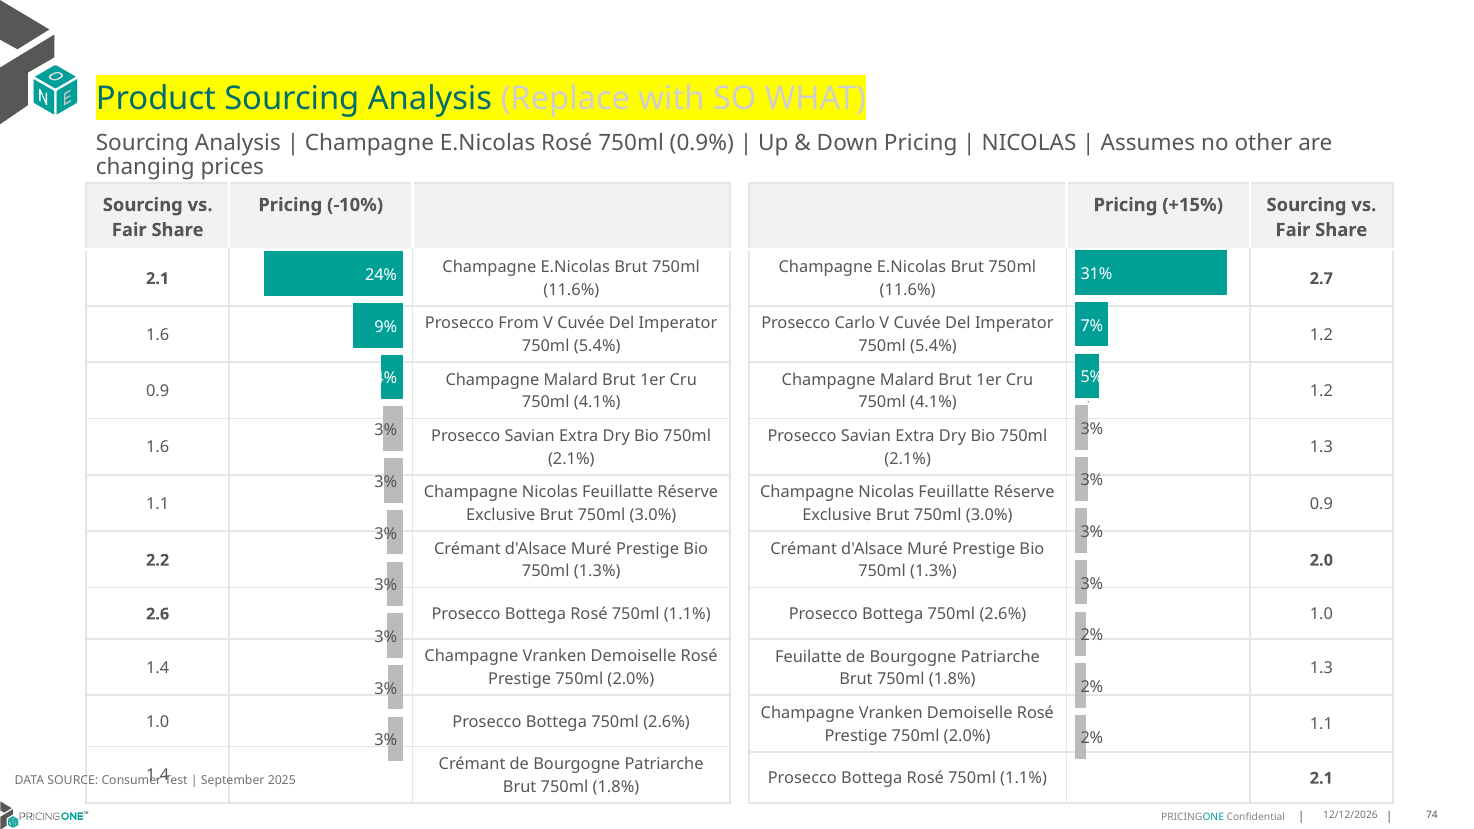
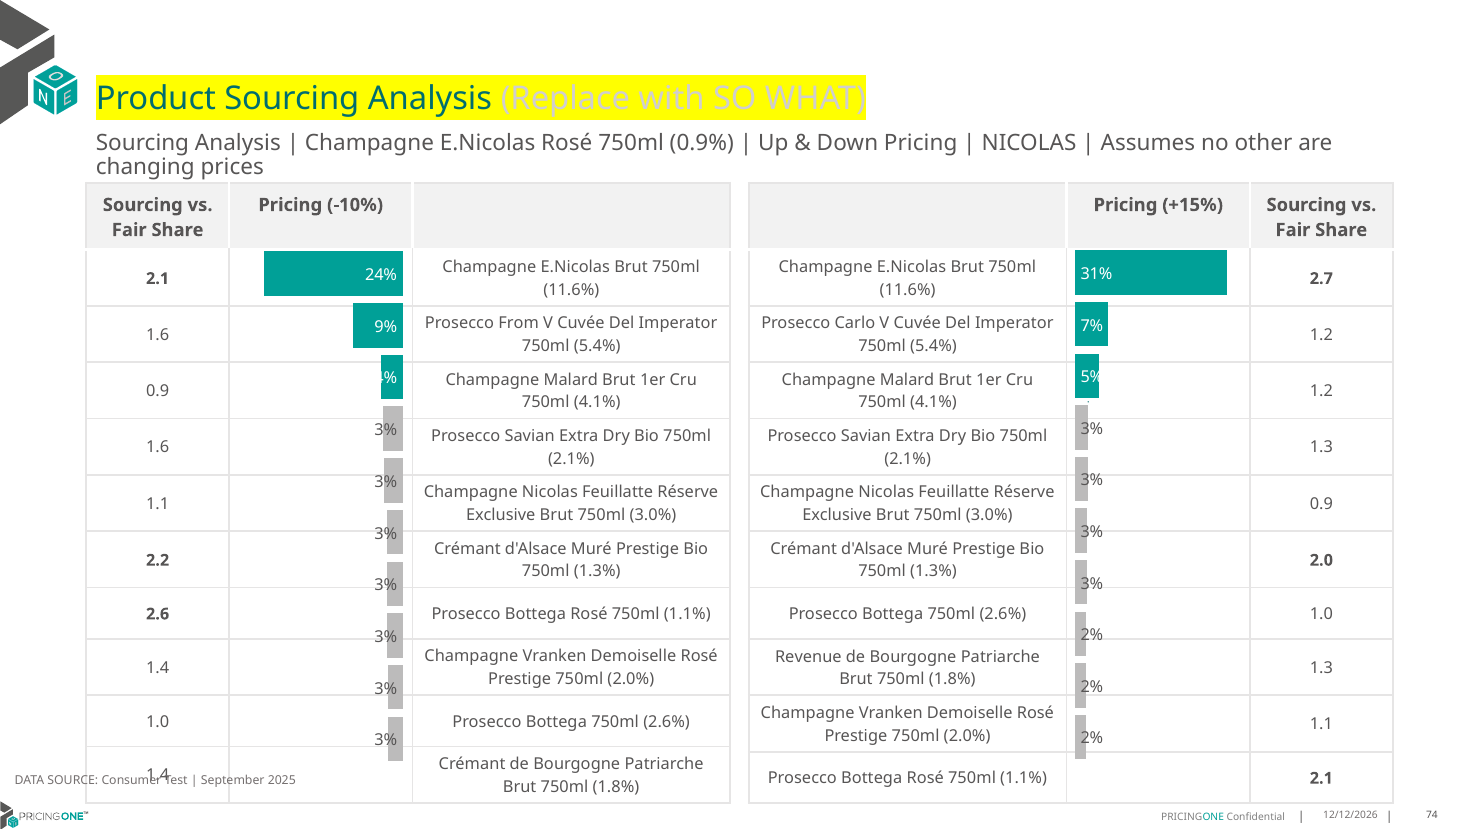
Feuilatte: Feuilatte -> Revenue
